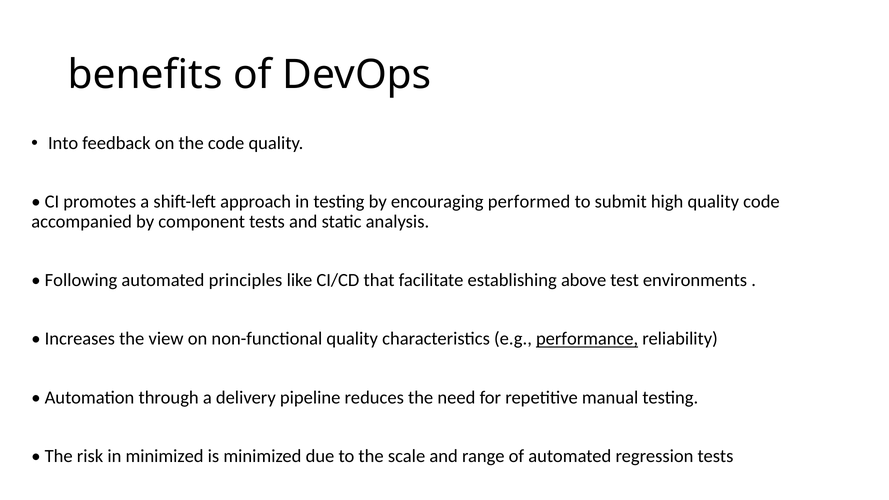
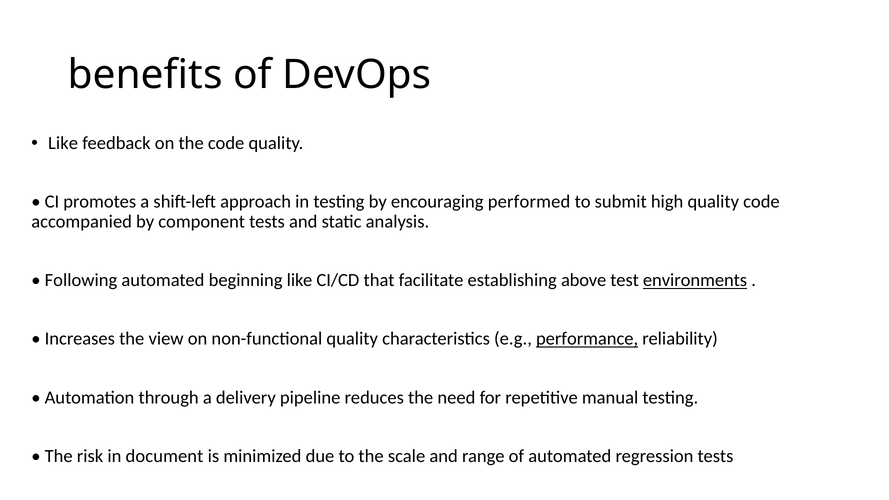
Into at (63, 143): Into -> Like
principles: principles -> beginning
environments underline: none -> present
in minimized: minimized -> document
